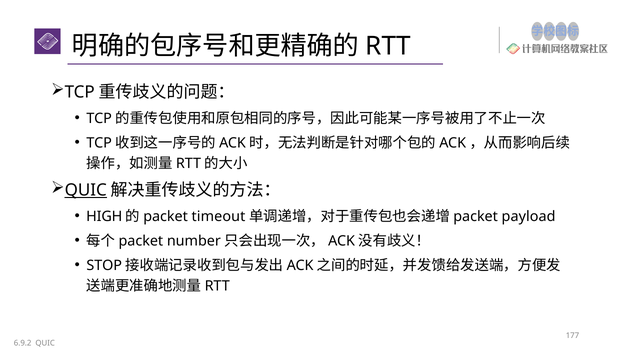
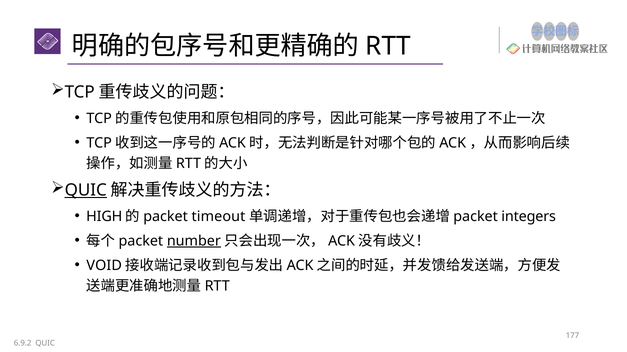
payload: payload -> integers
number underline: none -> present
STOP: STOP -> VOID
